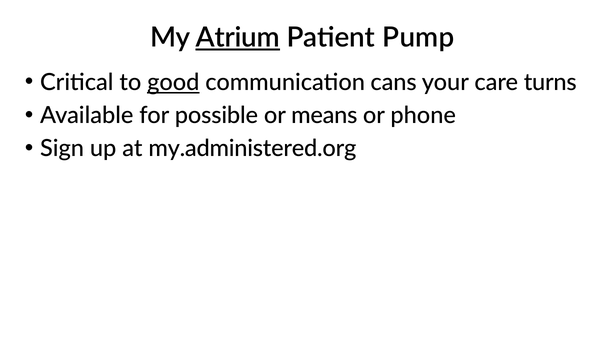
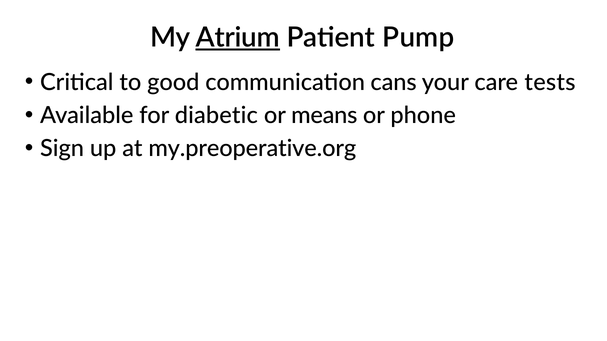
good underline: present -> none
turns: turns -> tests
possible: possible -> diabetic
my.administered.org: my.administered.org -> my.preoperative.org
